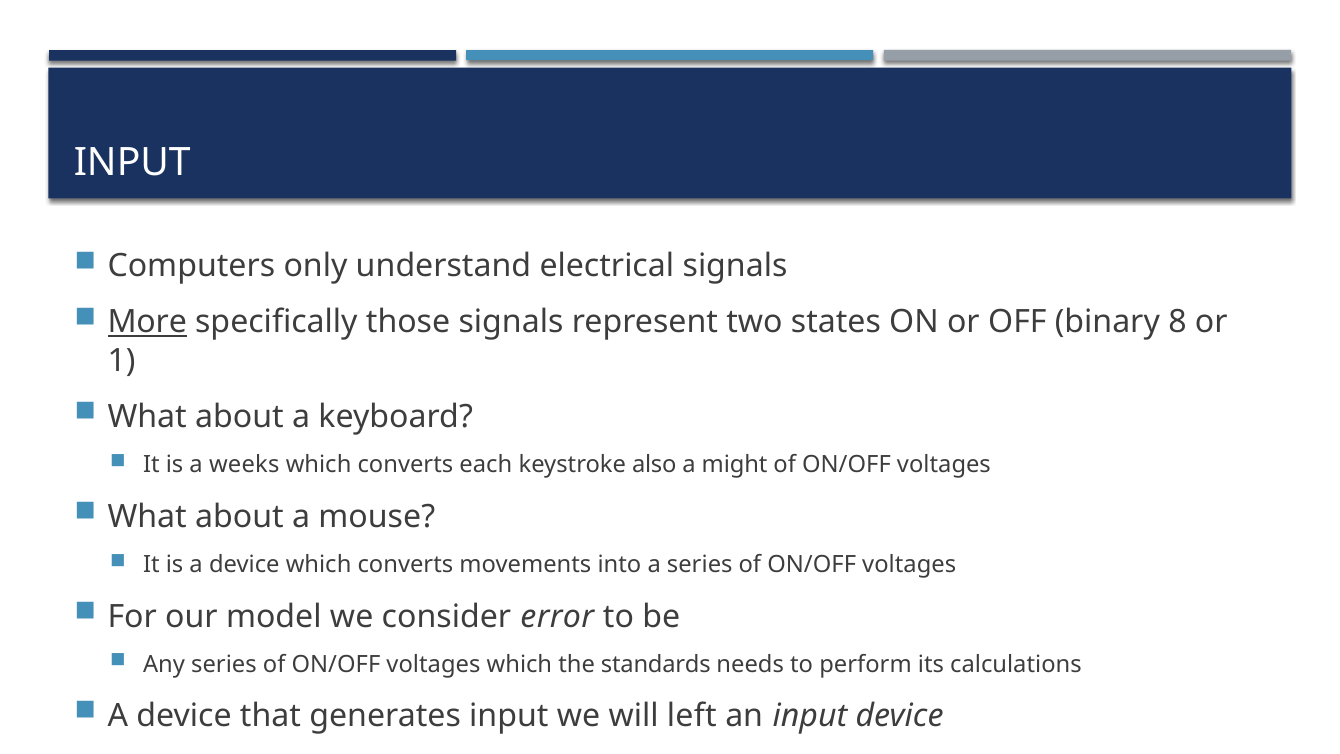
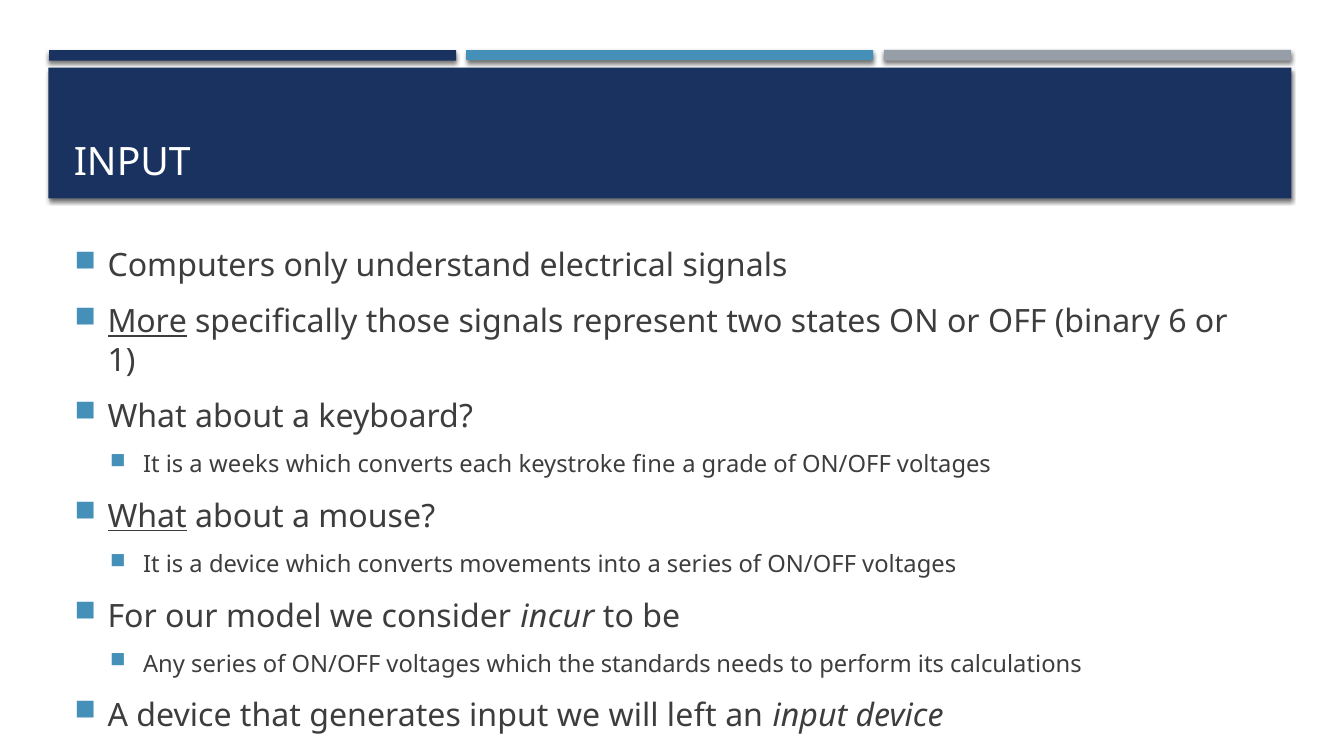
8: 8 -> 6
also: also -> fine
might: might -> grade
What at (147, 517) underline: none -> present
error: error -> incur
